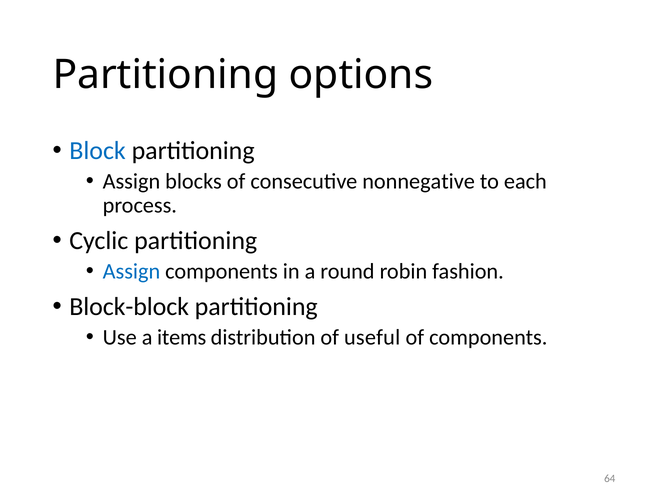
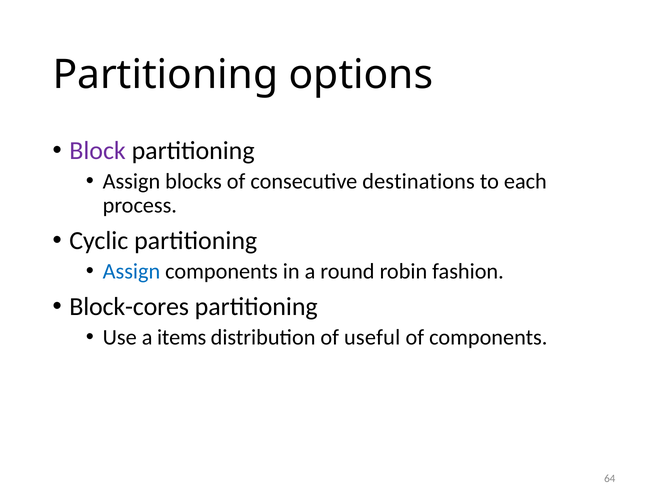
Block colour: blue -> purple
nonnegative: nonnegative -> destinations
Block-block: Block-block -> Block-cores
